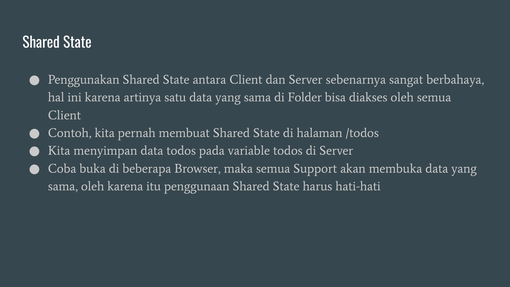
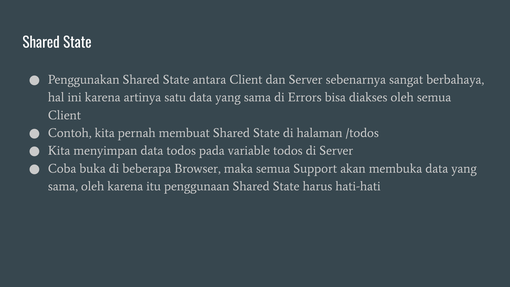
Folder: Folder -> Errors
